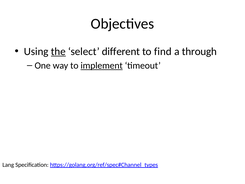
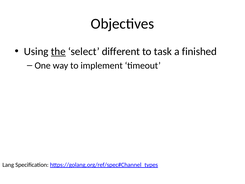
find: find -> task
through: through -> finished
implement underline: present -> none
